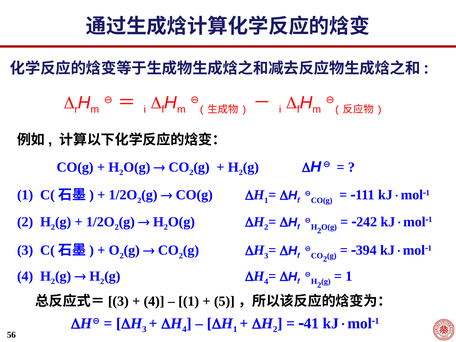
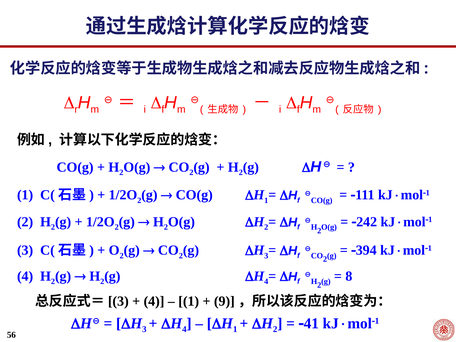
1 at (349, 276): 1 -> 8
5: 5 -> 9
